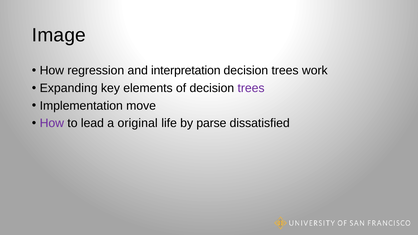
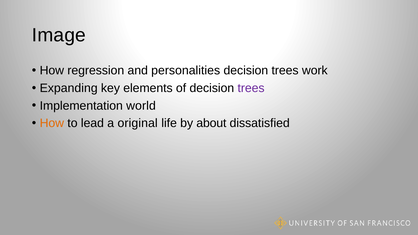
interpretation: interpretation -> personalities
move: move -> world
How at (52, 123) colour: purple -> orange
parse: parse -> about
